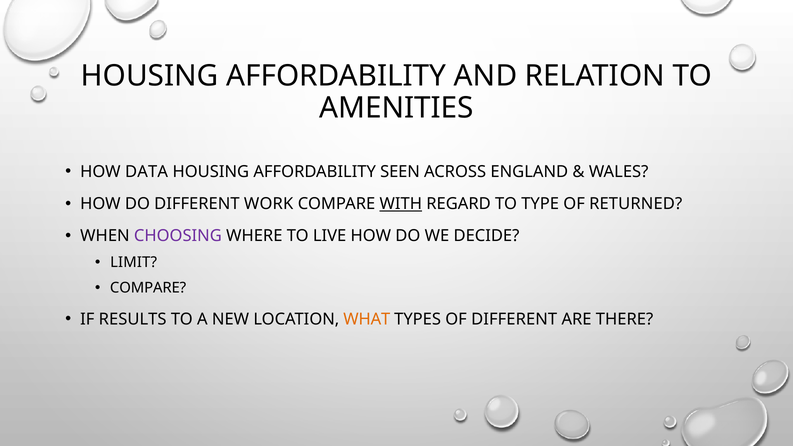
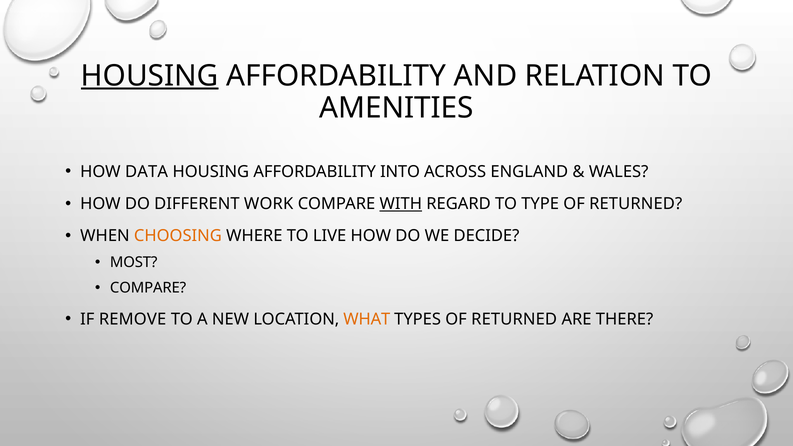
HOUSING at (150, 76) underline: none -> present
SEEN: SEEN -> INTO
CHOOSING colour: purple -> orange
LIMIT: LIMIT -> MOST
RESULTS: RESULTS -> REMOVE
TYPES OF DIFFERENT: DIFFERENT -> RETURNED
